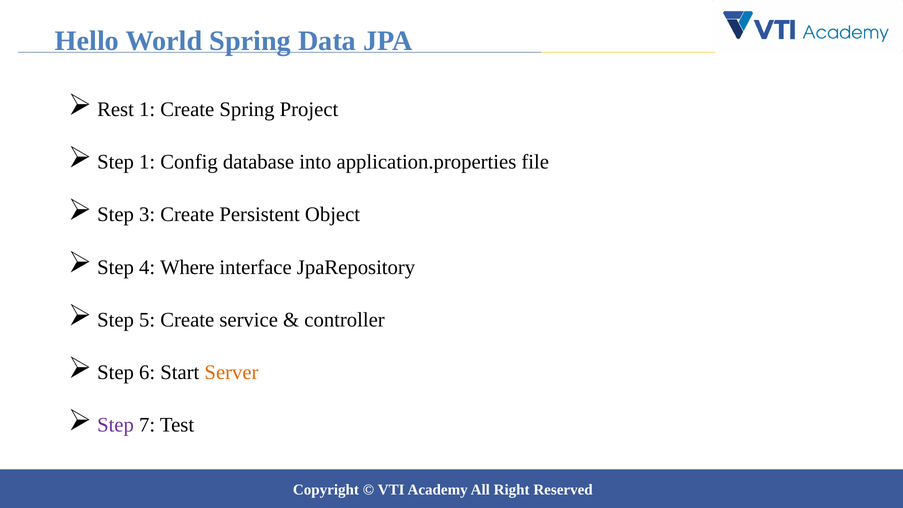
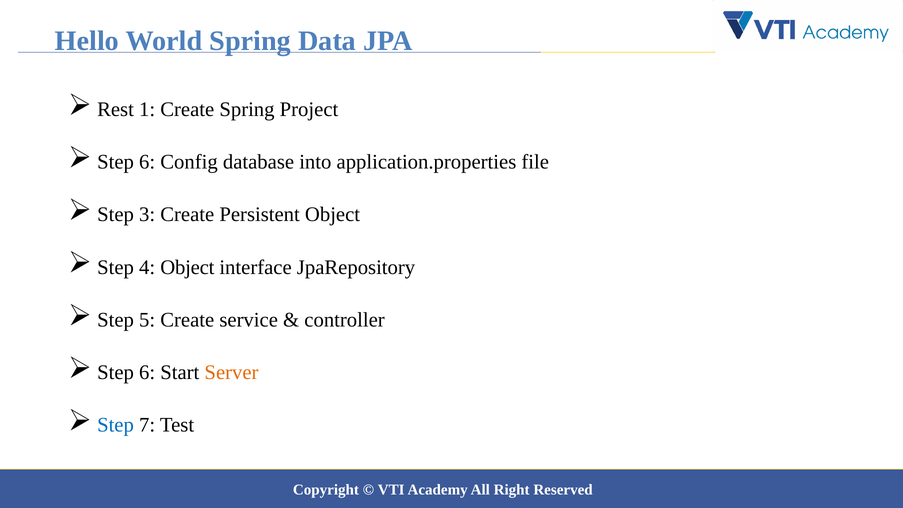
1 at (147, 162): 1 -> 6
4 Where: Where -> Object
Step at (116, 425) colour: purple -> blue
